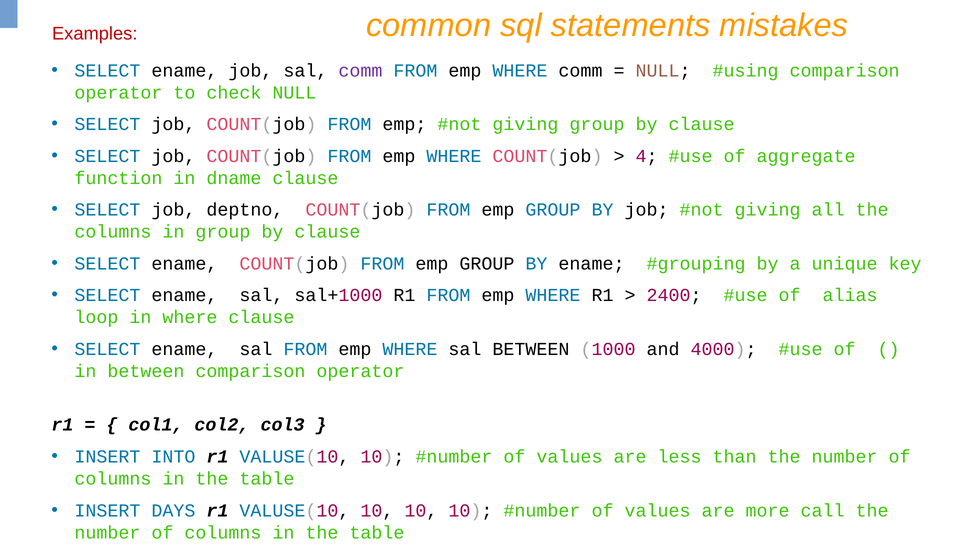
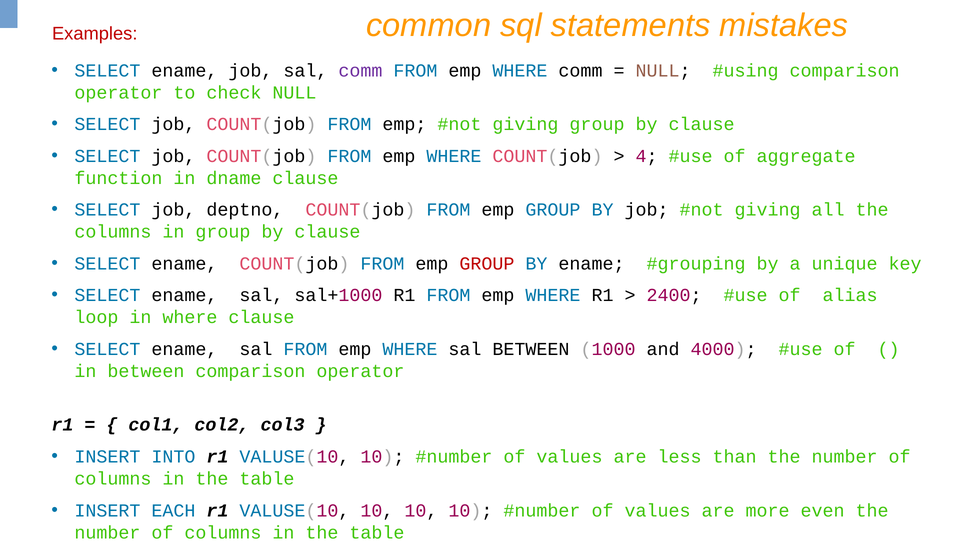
GROUP at (487, 264) colour: black -> red
DAYS: DAYS -> EACH
call: call -> even
